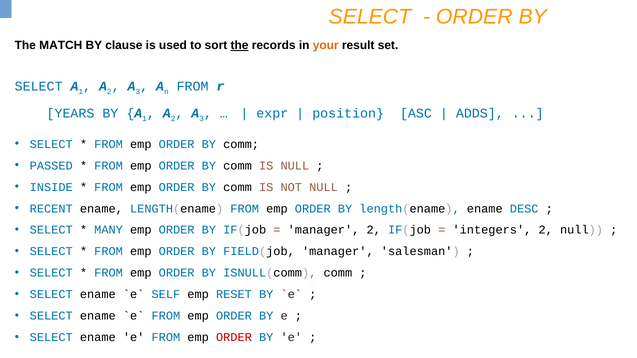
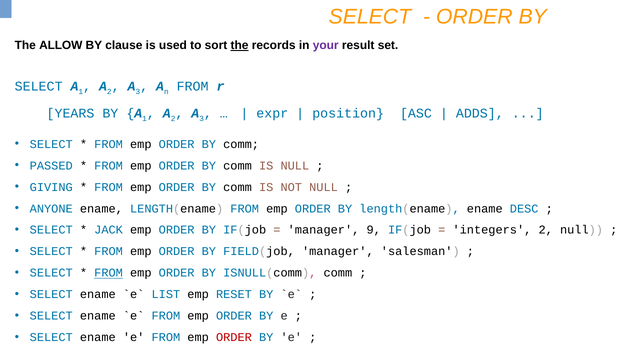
MATCH: MATCH -> ALLOW
your colour: orange -> purple
INSIDE: INSIDE -> GIVING
RECENT: RECENT -> ANYONE
MANY: MANY -> JACK
manager 2: 2 -> 9
FROM at (109, 273) underline: none -> present
SELF: SELF -> LIST
